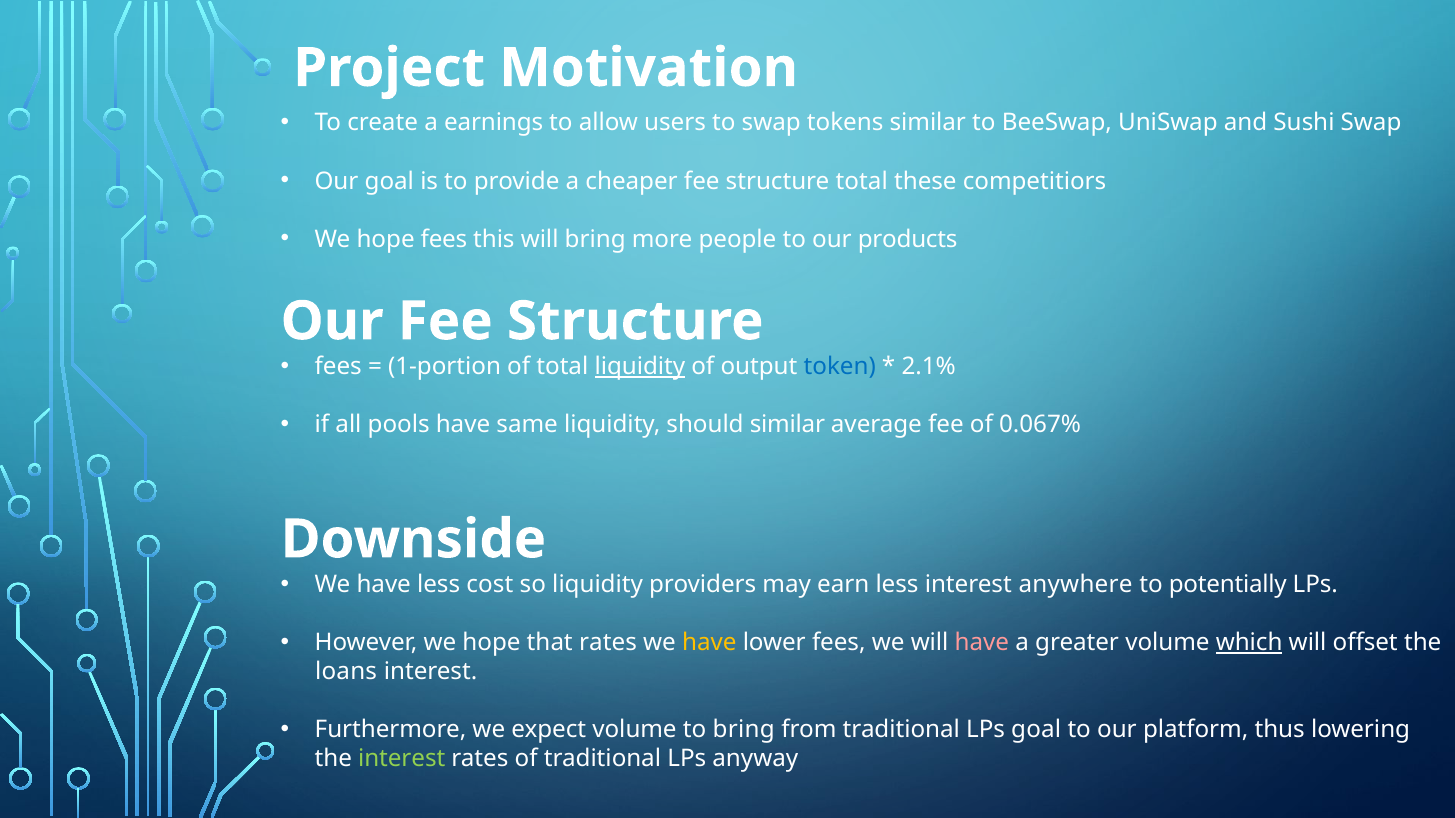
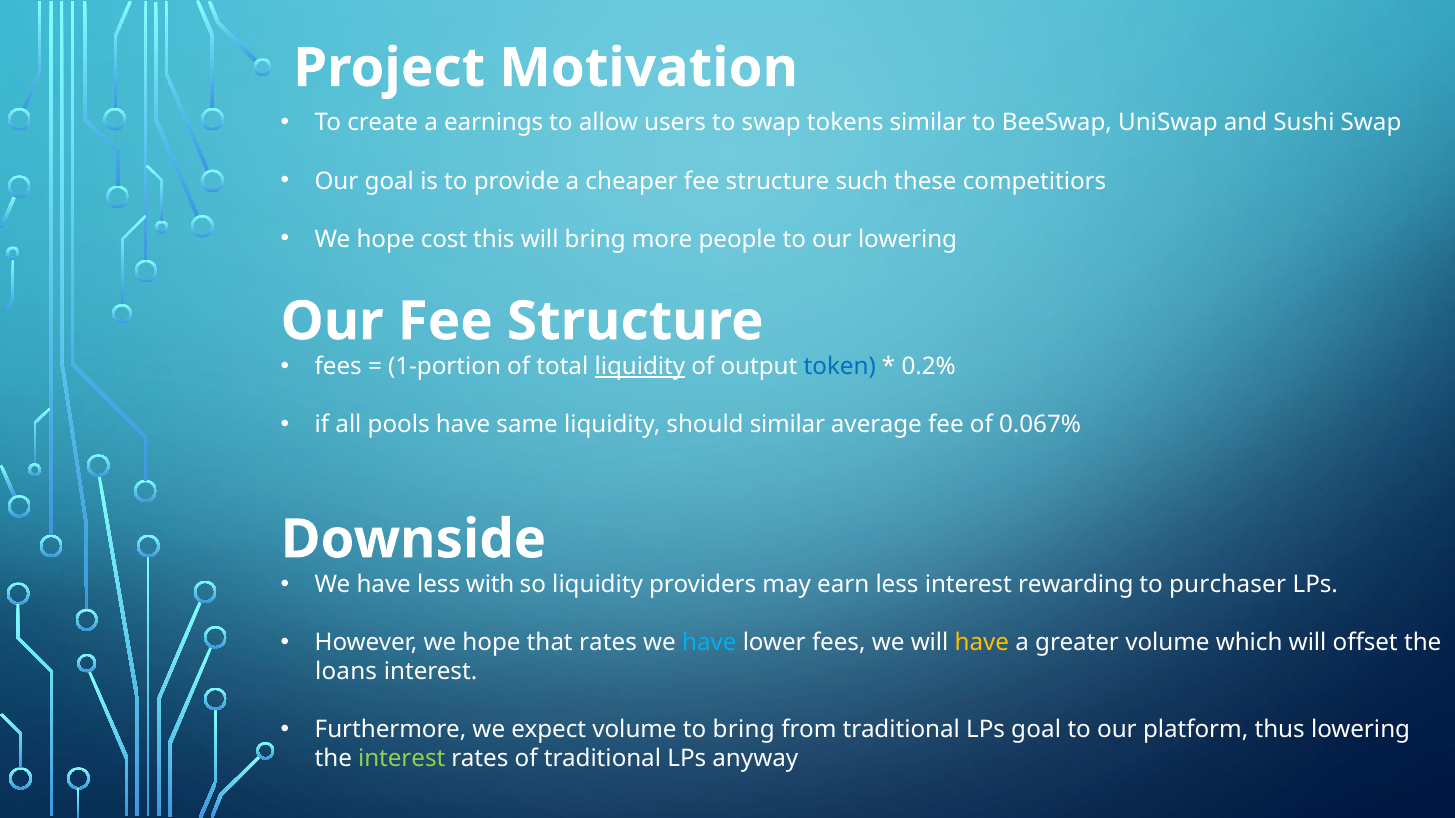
structure total: total -> such
hope fees: fees -> cost
our products: products -> lowering
2.1%: 2.1% -> 0.2%
cost: cost -> with
anywhere: anywhere -> rewarding
potentially: potentially -> purchaser
have at (709, 643) colour: yellow -> light blue
have at (982, 643) colour: pink -> yellow
which underline: present -> none
